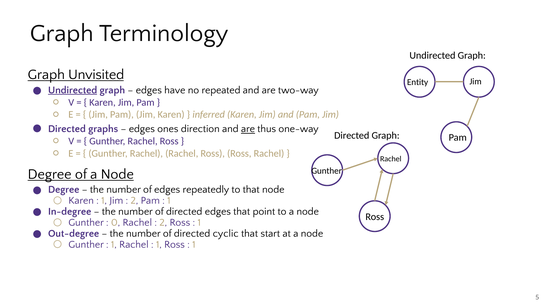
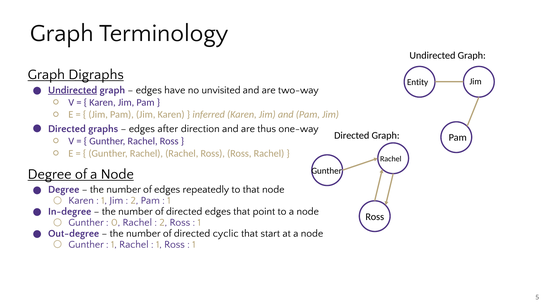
Unvisited: Unvisited -> Digraphs
repeated: repeated -> unvisited
ones: ones -> after
are at (248, 129) underline: present -> none
